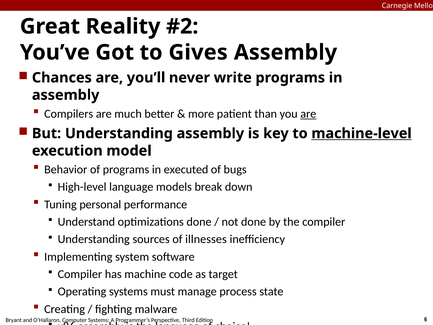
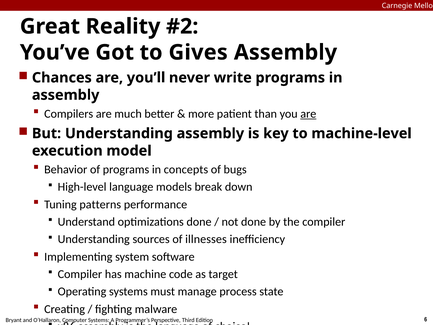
machine-level underline: present -> none
executed: executed -> concepts
personal: personal -> patterns
